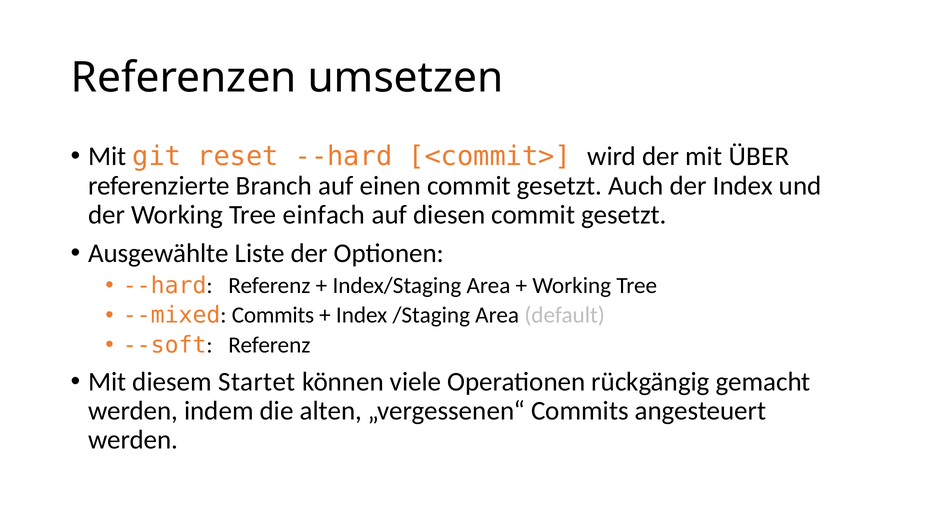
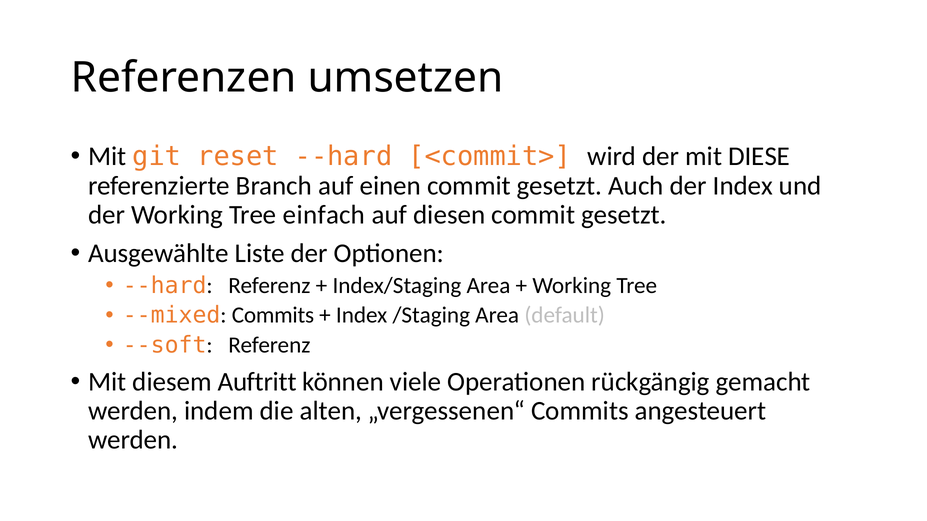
ÜBER: ÜBER -> DIESE
Startet: Startet -> Auftritt
